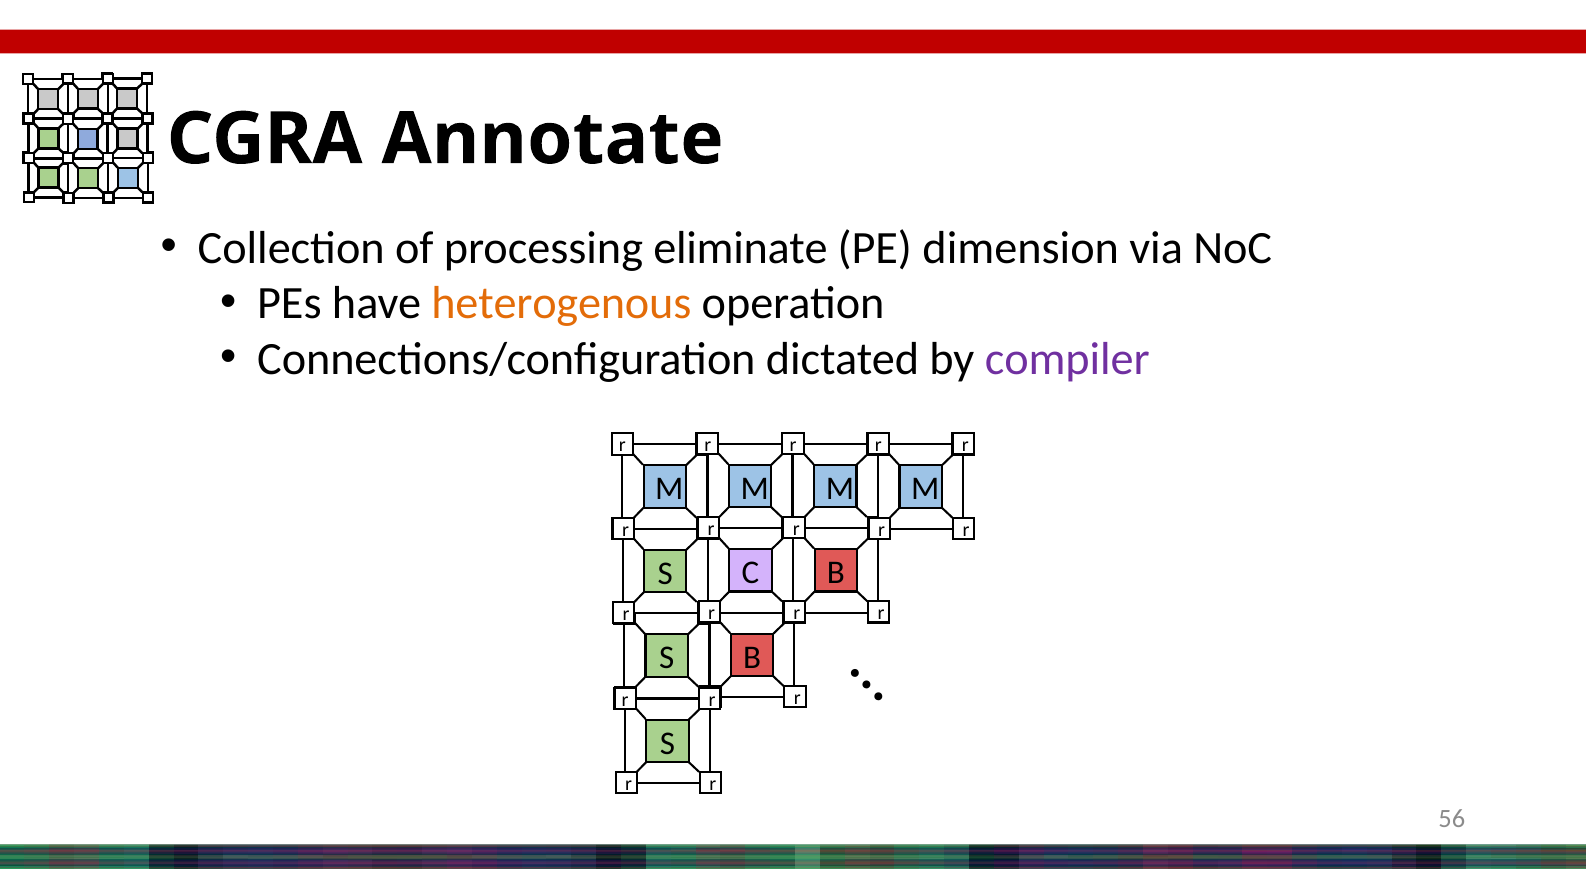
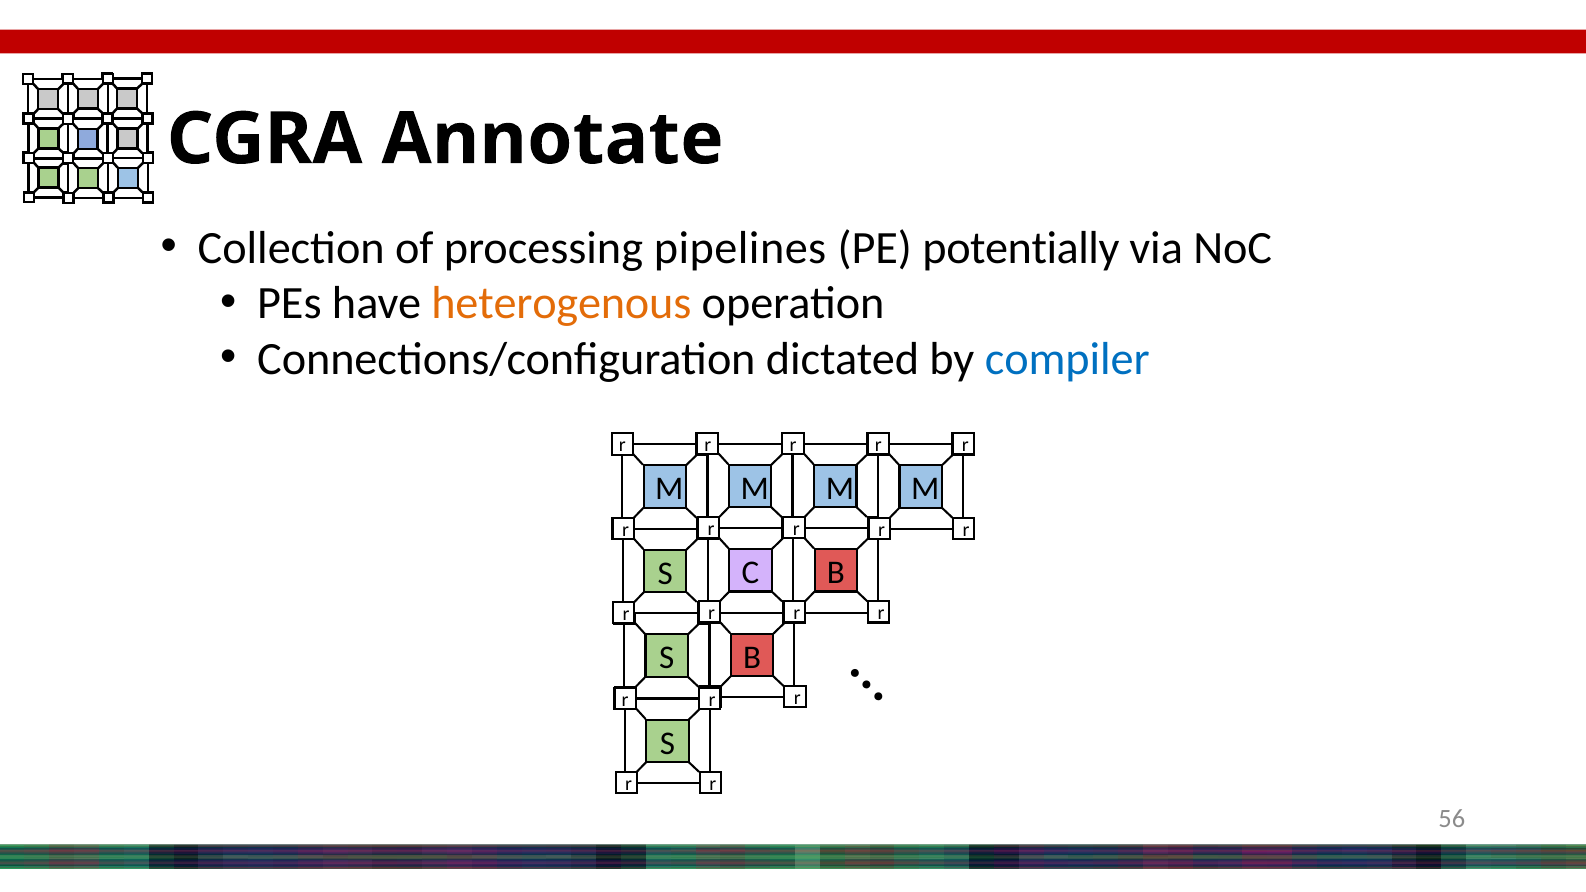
eliminate: eliminate -> pipelines
dimension: dimension -> potentially
compiler colour: purple -> blue
